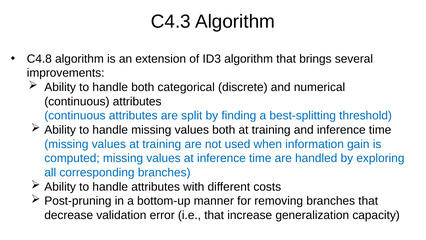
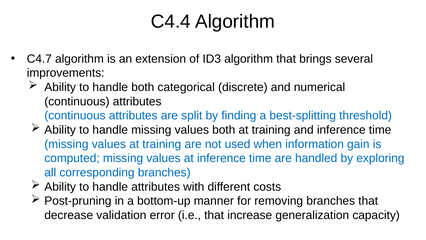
C4.3: C4.3 -> C4.4
C4.8: C4.8 -> C4.7
